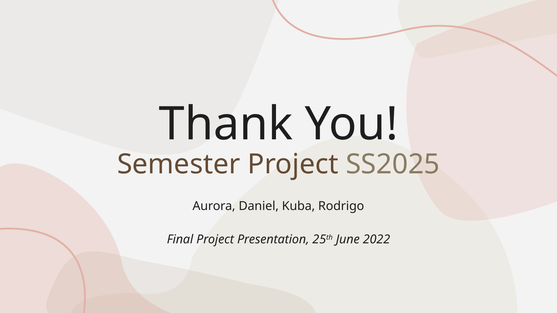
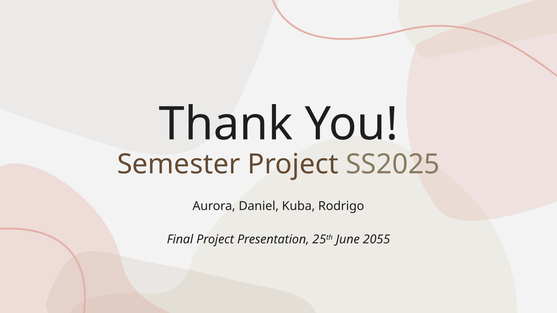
2022: 2022 -> 2055
